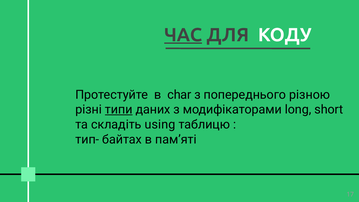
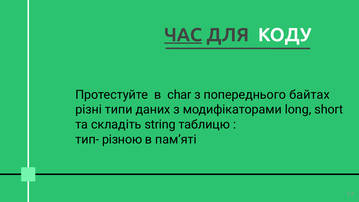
різною: різною -> байтах
типи underline: present -> none
using: using -> string
байтах: байтах -> різною
